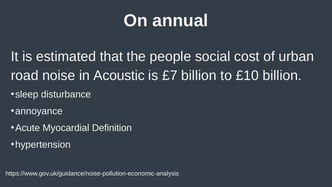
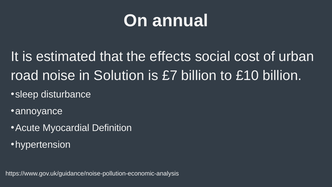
people: people -> effects
Acoustic: Acoustic -> Solution
